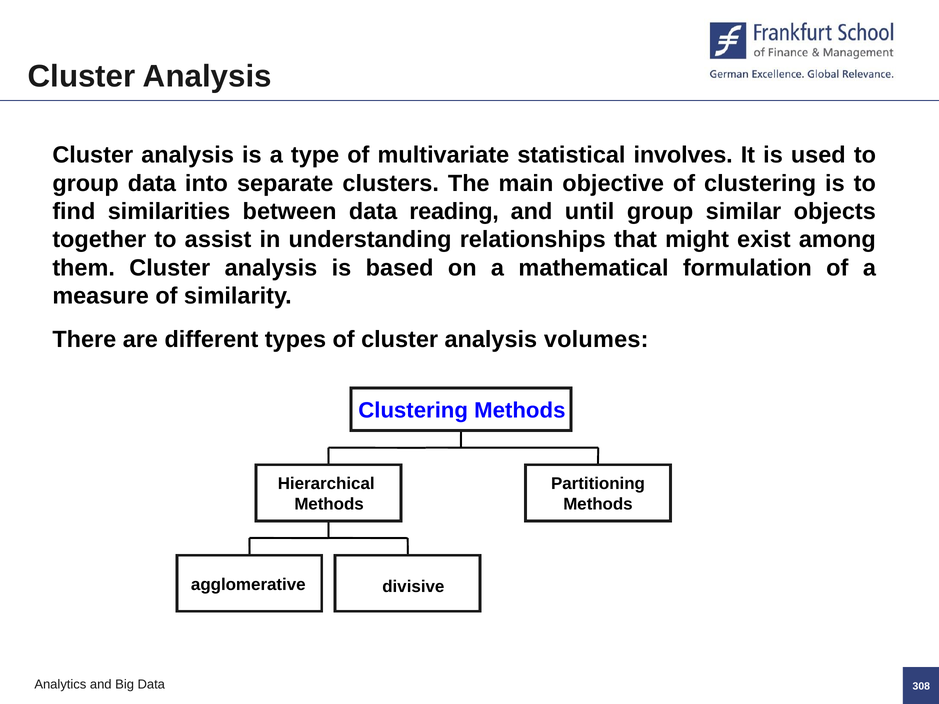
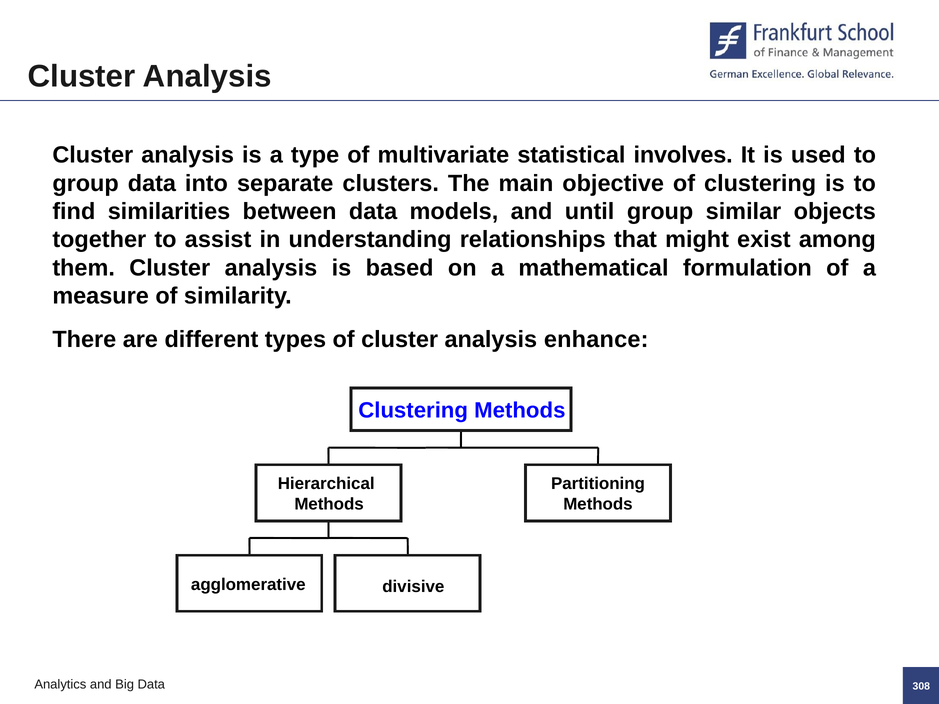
reading: reading -> models
volumes: volumes -> enhance
